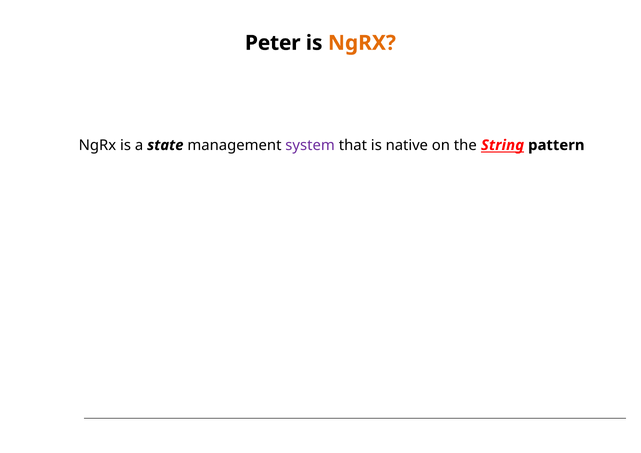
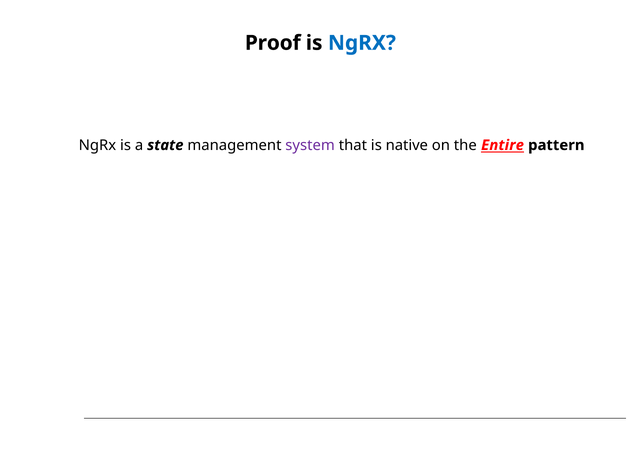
Peter: Peter -> Proof
NgRX at (362, 43) colour: orange -> blue
String: String -> Entire
